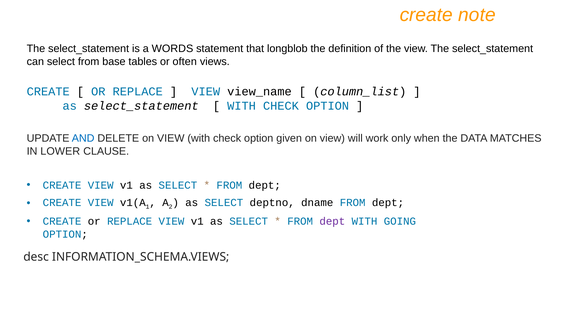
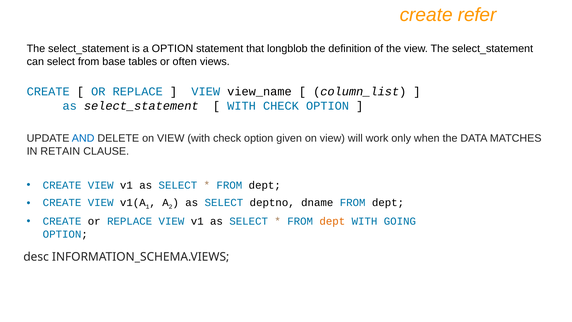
note: note -> refer
a WORDS: WORDS -> OPTION
LOWER: LOWER -> RETAIN
dept at (332, 221) colour: purple -> orange
